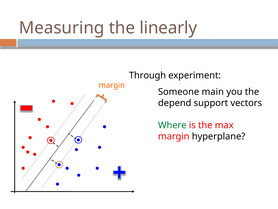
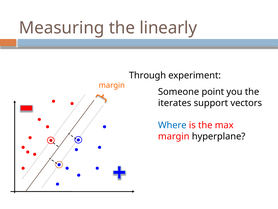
main: main -> point
depend: depend -> iterates
Where colour: green -> blue
